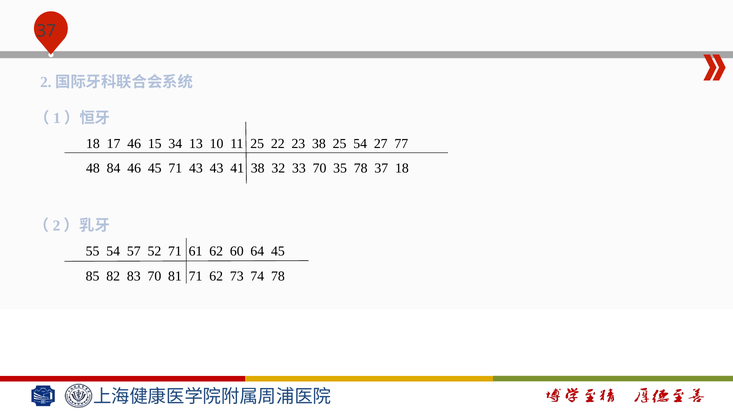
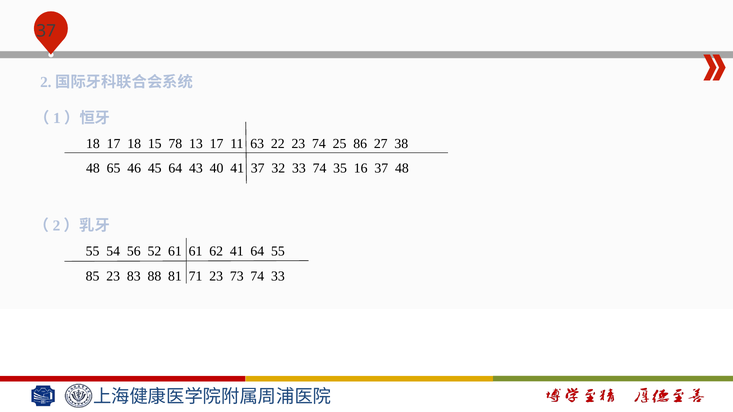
17 46: 46 -> 18
34: 34 -> 78
13 10: 10 -> 17
11 25: 25 -> 63
23 38: 38 -> 74
25 54: 54 -> 86
77: 77 -> 38
84: 84 -> 65
45 71: 71 -> 64
43 43: 43 -> 40
41 38: 38 -> 37
33 70: 70 -> 74
35 78: 78 -> 16
37 18: 18 -> 48
57: 57 -> 56
52 71: 71 -> 61
62 60: 60 -> 41
64 45: 45 -> 55
85 82: 82 -> 23
83 70: 70 -> 88
71 62: 62 -> 23
74 78: 78 -> 33
